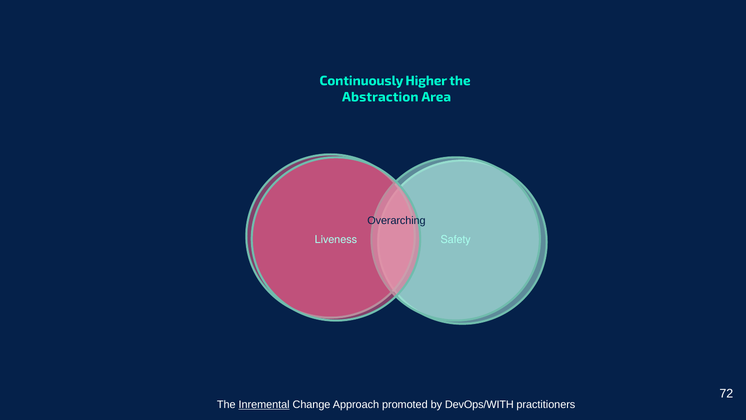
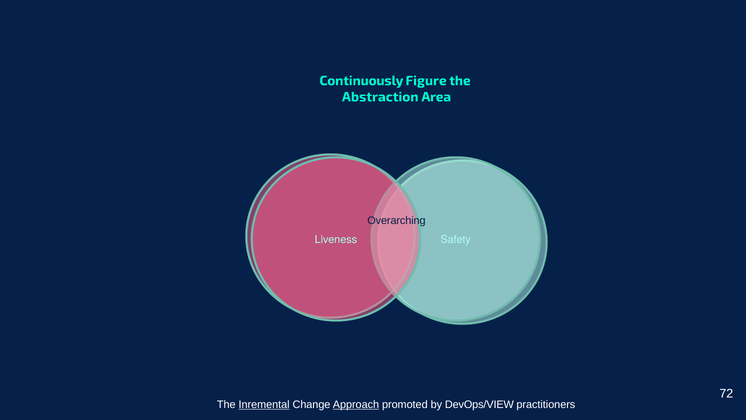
Higher: Higher -> Figure
Approach underline: none -> present
DevOps/WITH: DevOps/WITH -> DevOps/VIEW
